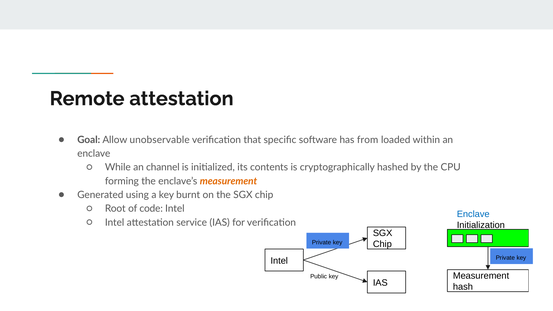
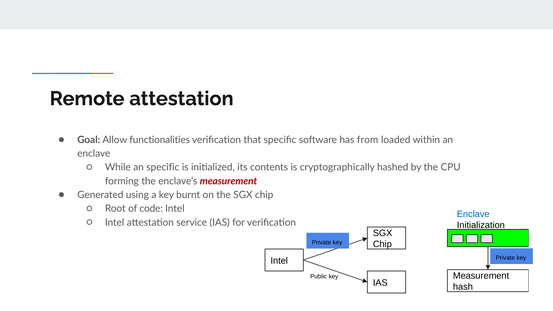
unobservable: unobservable -> functionalities
an channel: channel -> specific
measurement at (229, 181) colour: orange -> red
